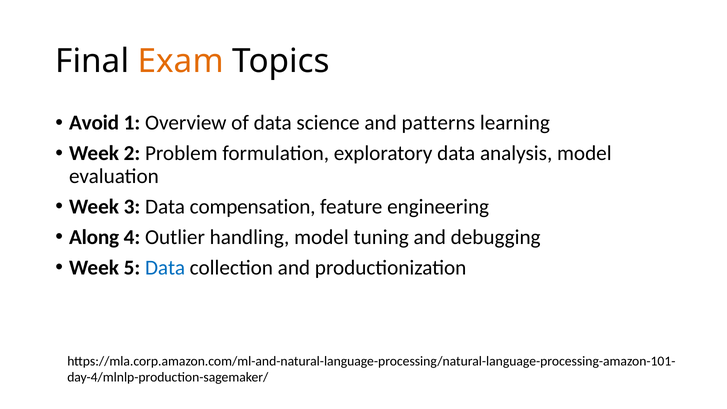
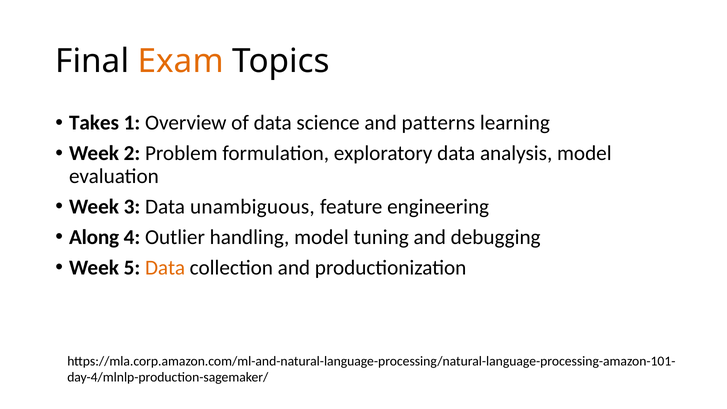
Avoid: Avoid -> Takes
compensation: compensation -> unambiguous
Data at (165, 268) colour: blue -> orange
